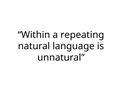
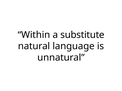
repeating: repeating -> substitute
